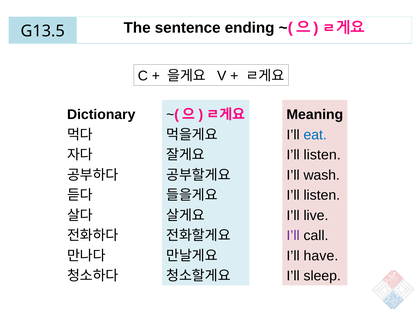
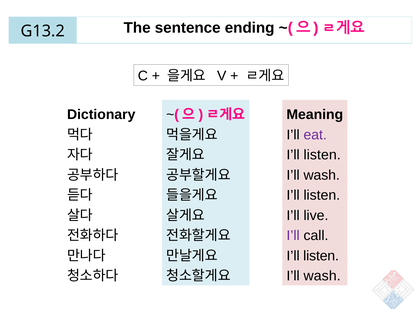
G13.5: G13.5 -> G13.2
eat colour: blue -> purple
have at (321, 256): have -> listen
sleep at (322, 276): sleep -> wash
